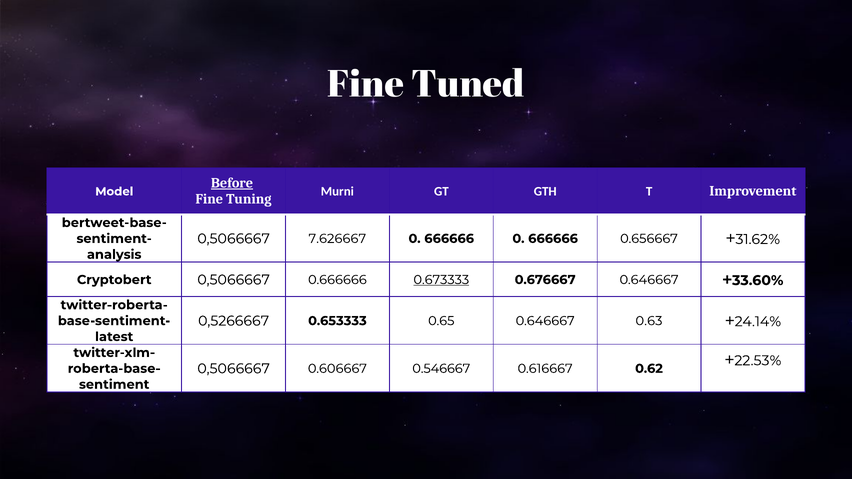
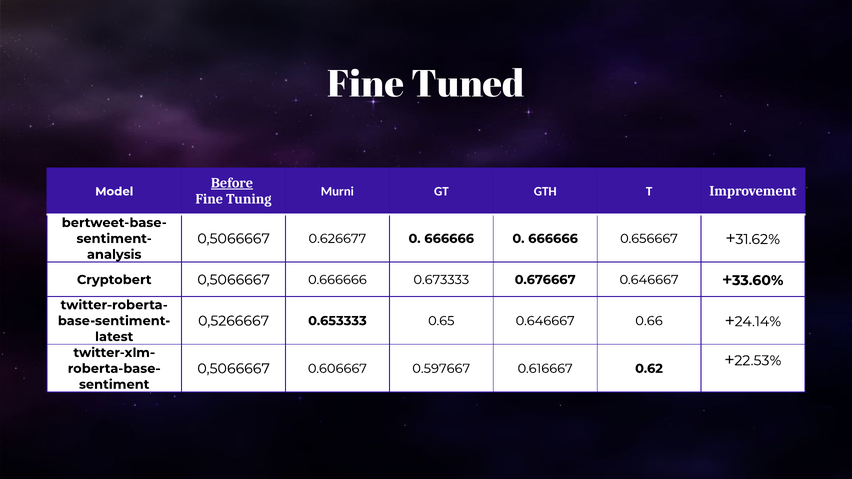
7.626667: 7.626667 -> 0.626677
0.673333 underline: present -> none
0.63: 0.63 -> 0.66
0.546667: 0.546667 -> 0.597667
